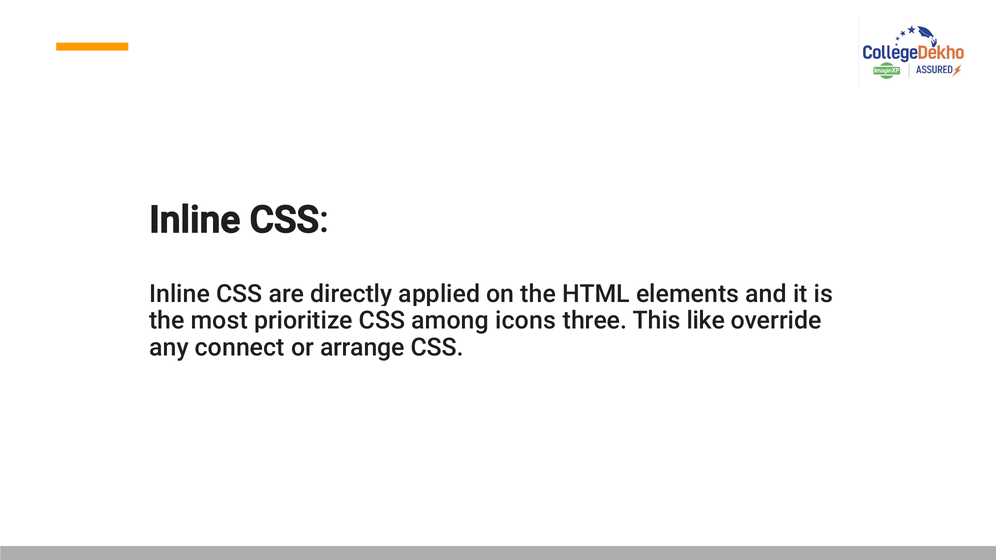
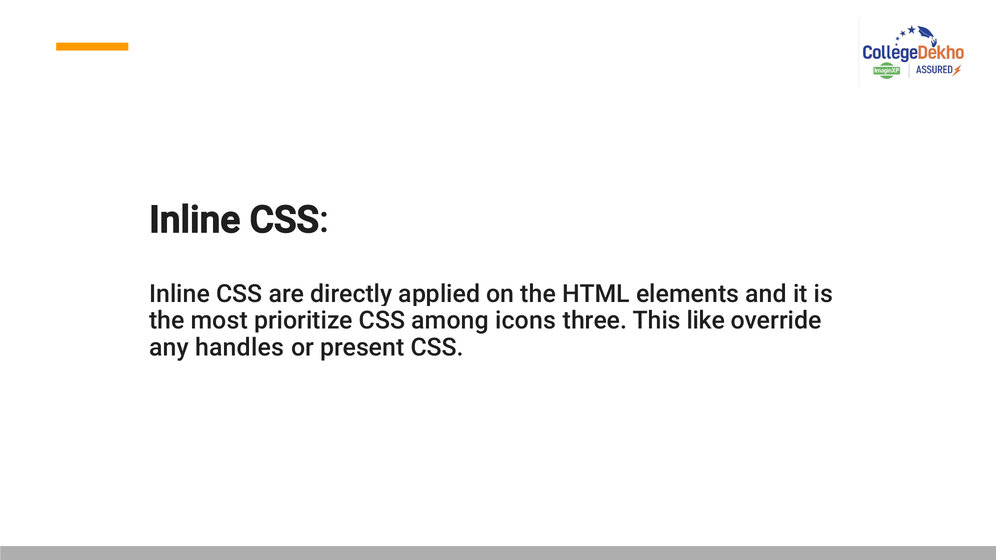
connect: connect -> handles
arrange: arrange -> present
